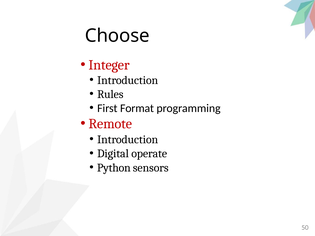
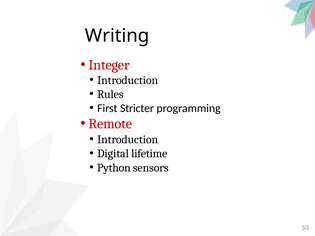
Choose: Choose -> Writing
Format: Format -> Stricter
operate: operate -> lifetime
